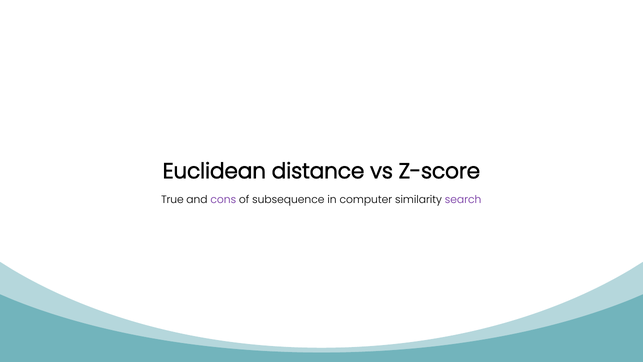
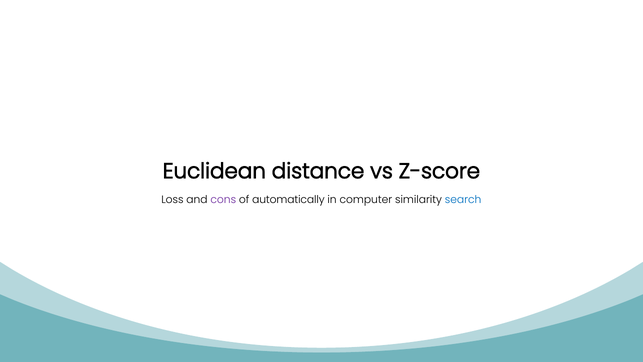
True: True -> Loss
subsequence: subsequence -> automatically
search colour: purple -> blue
